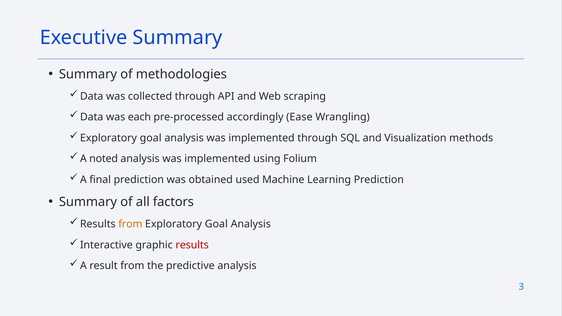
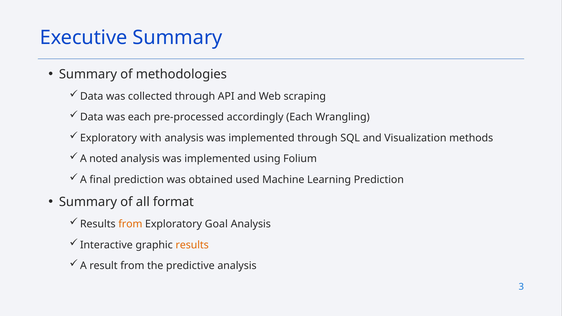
accordingly Ease: Ease -> Each
goal at (151, 138): goal -> with
factors: factors -> format
results at (192, 245) colour: red -> orange
